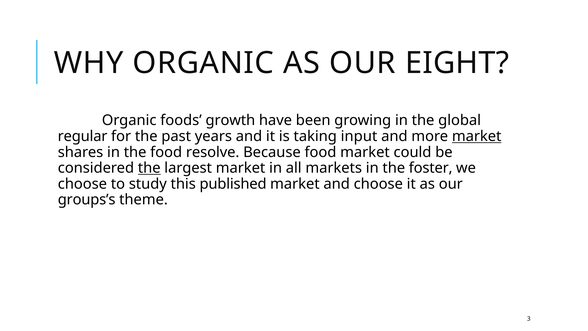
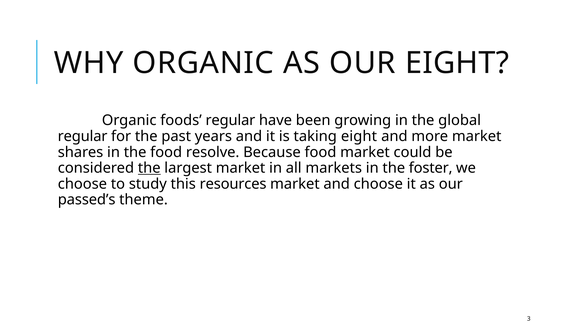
foods growth: growth -> regular
taking input: input -> eight
market at (477, 136) underline: present -> none
published: published -> resources
groups’s: groups’s -> passed’s
